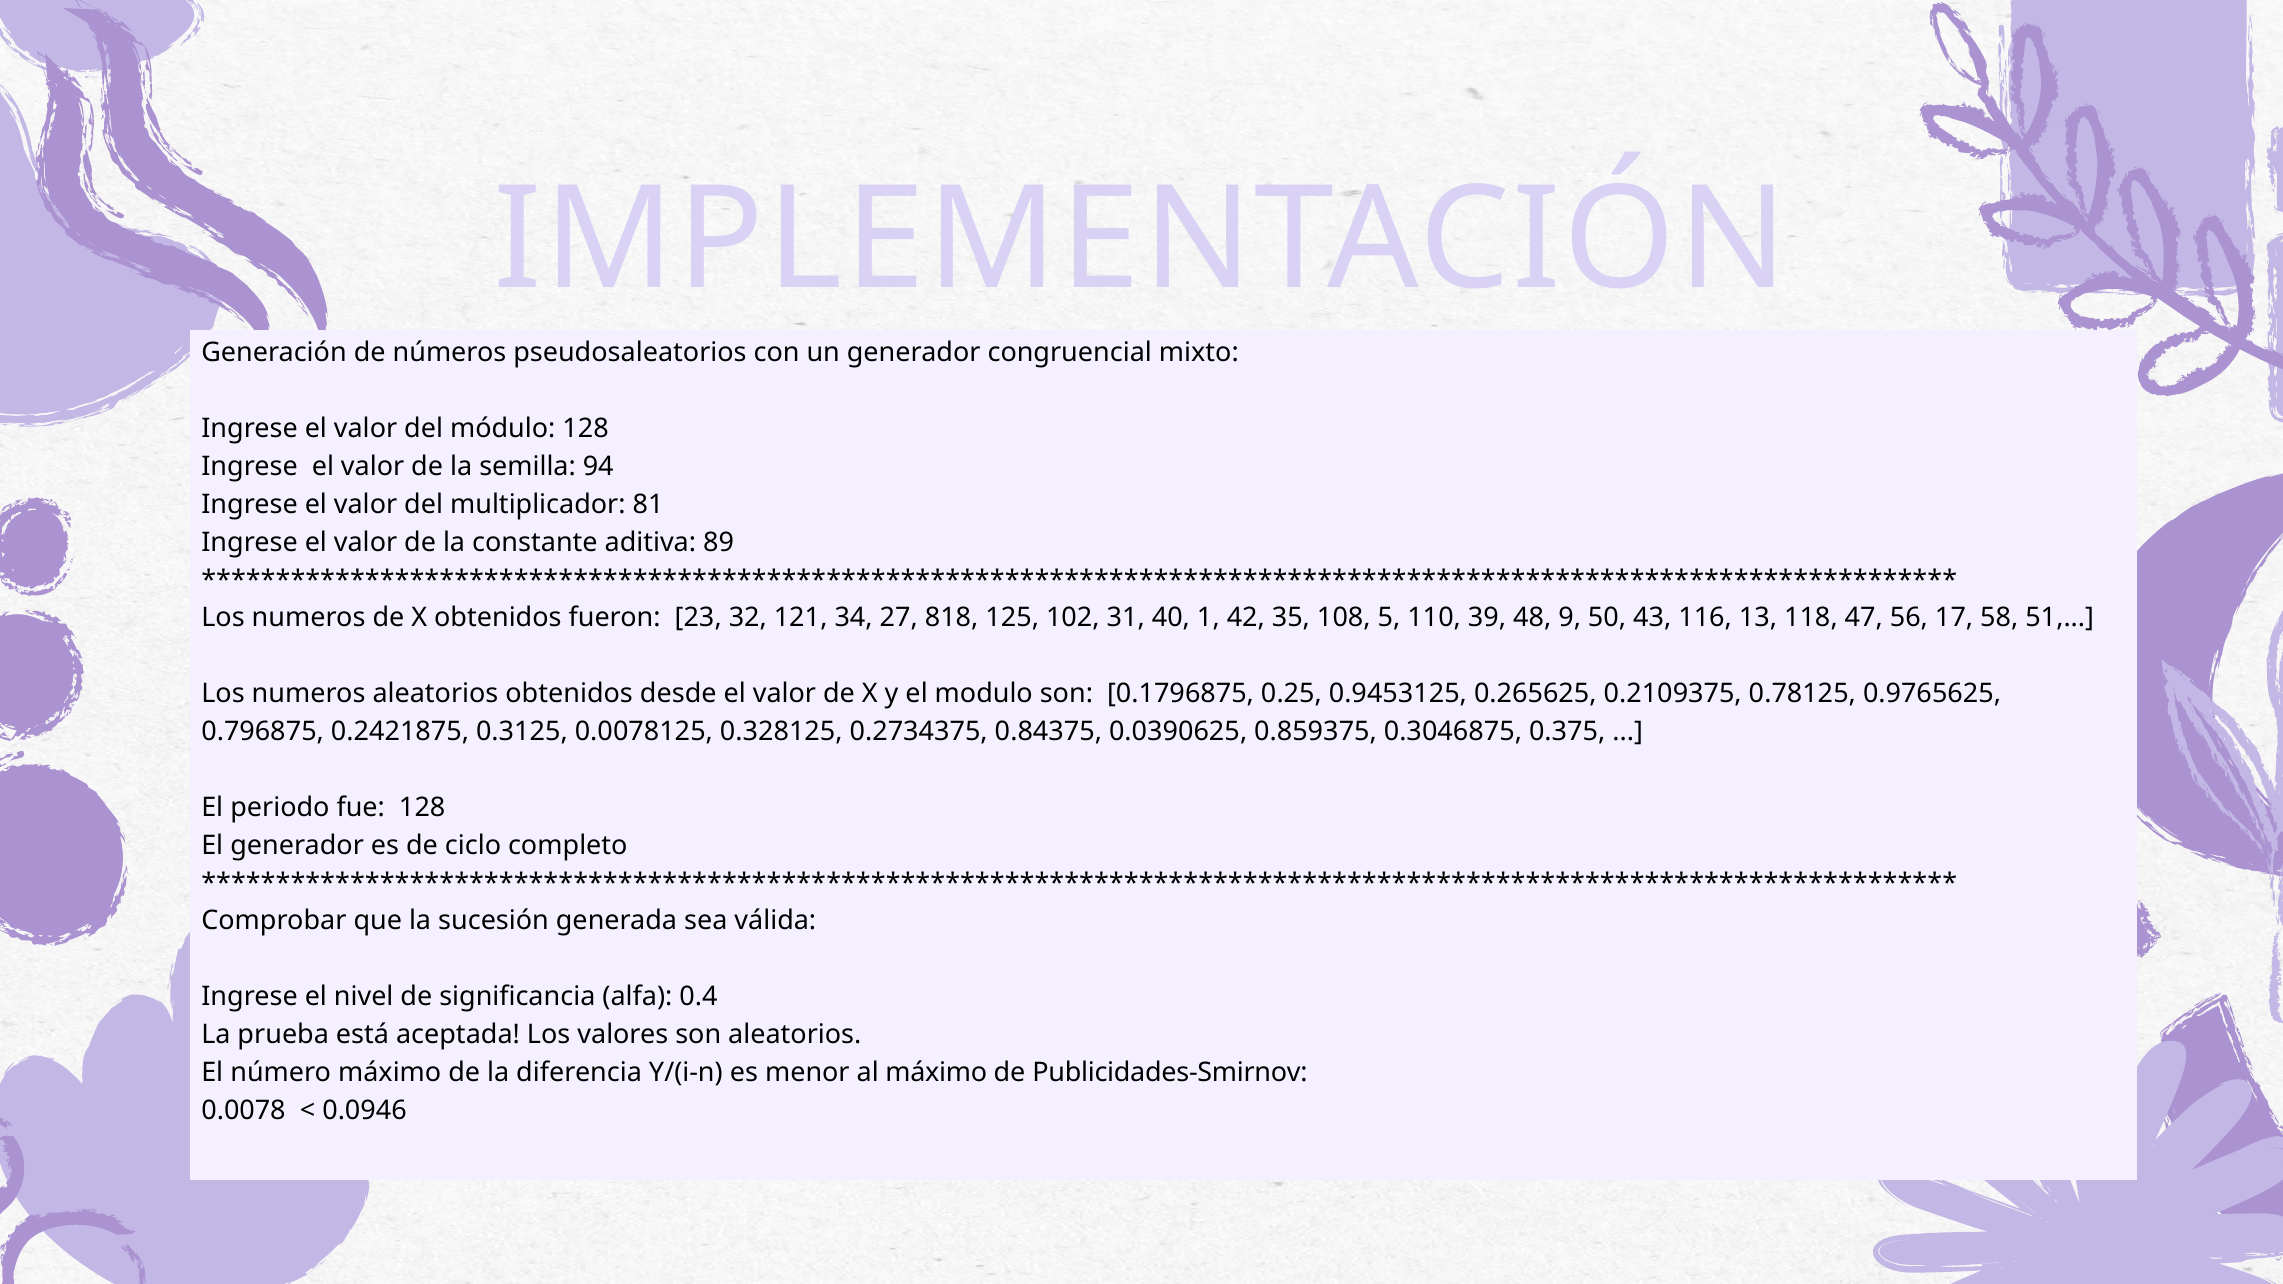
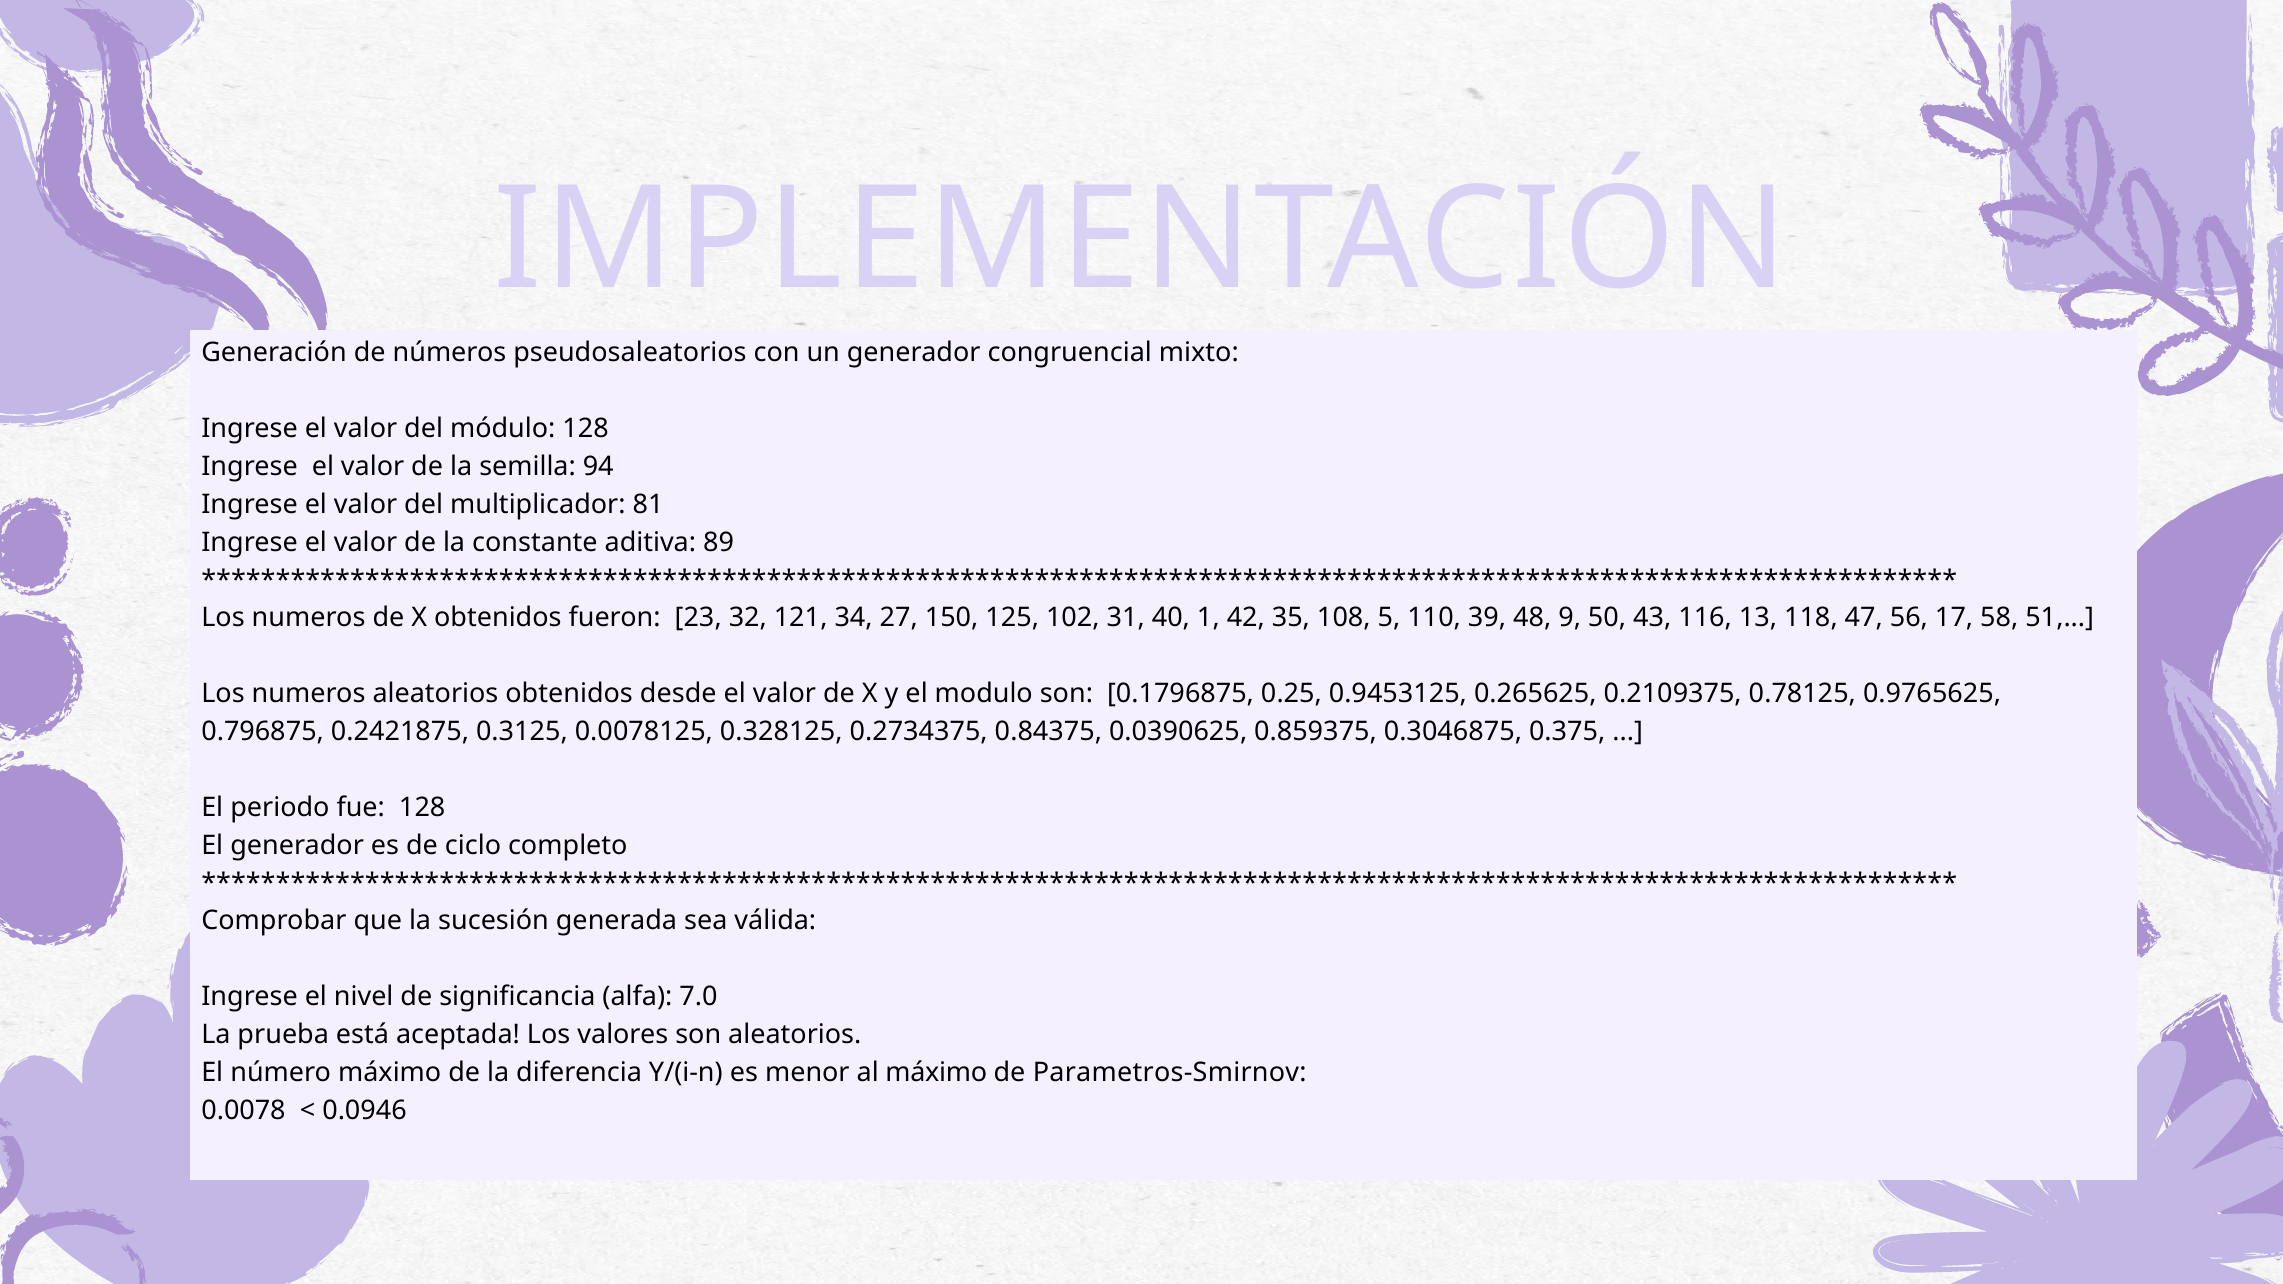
818: 818 -> 150
0.4: 0.4 -> 7.0
Publicidades-Smirnov: Publicidades-Smirnov -> Parametros-Smirnov
